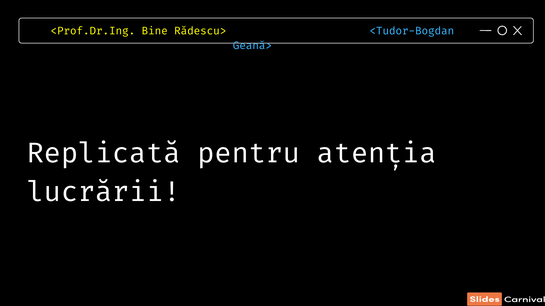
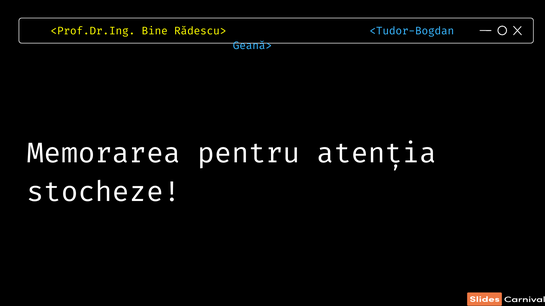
Replicată: Replicată -> Memorarea
lucrării: lucrării -> stocheze
